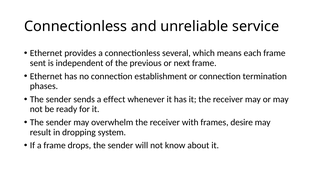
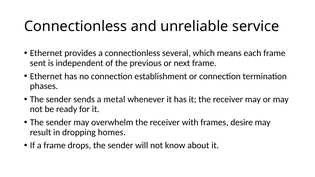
effect: effect -> metal
system: system -> homes
